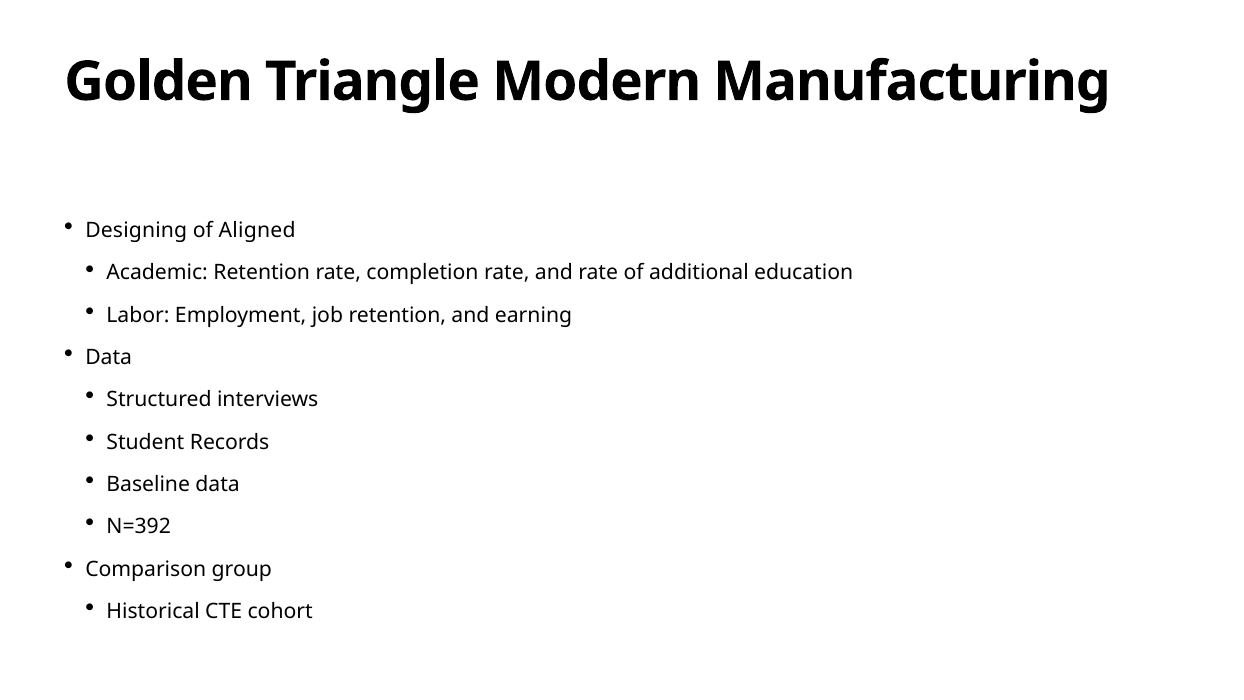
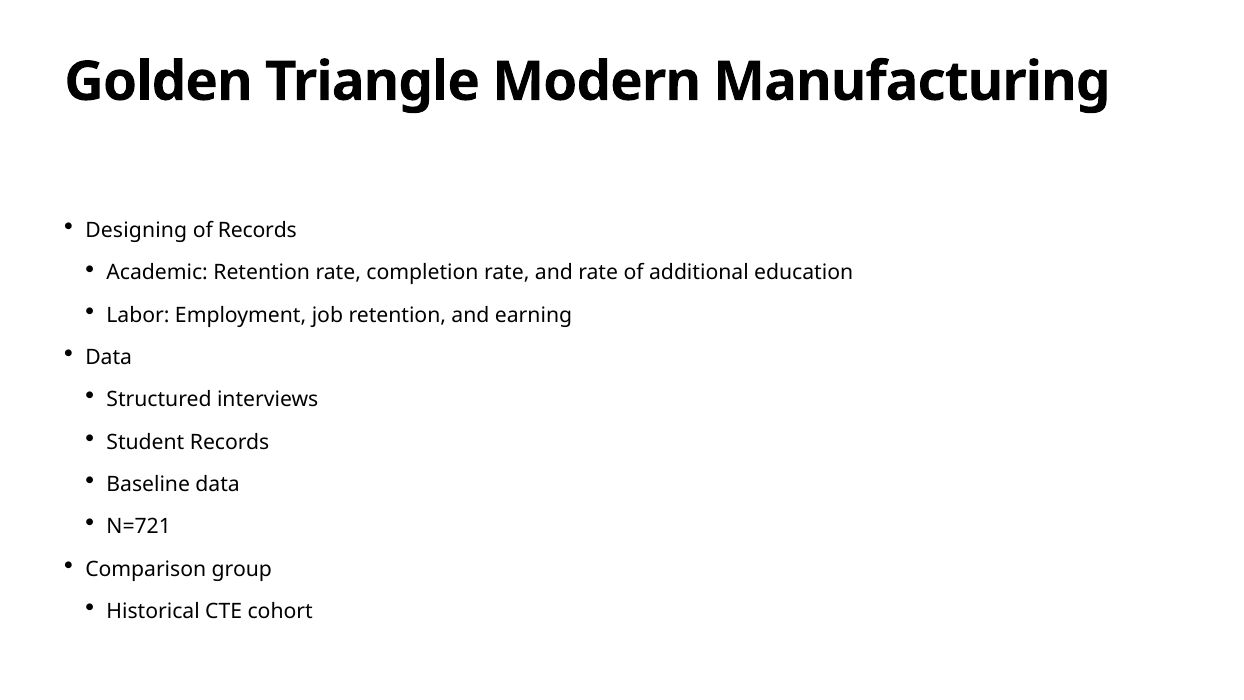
of Aligned: Aligned -> Records
N=392: N=392 -> N=721
